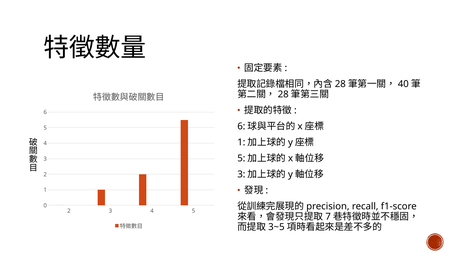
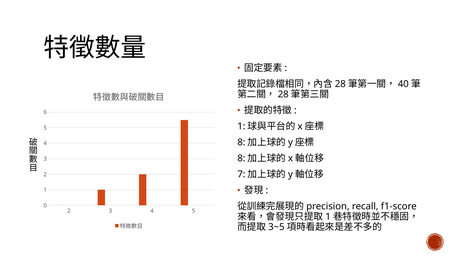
6 at (241, 126): 6 -> 1
1 at (241, 142): 1 -> 8
5 at (241, 158): 5 -> 8
3 at (241, 174): 3 -> 7
7 at (328, 216): 7 -> 1
